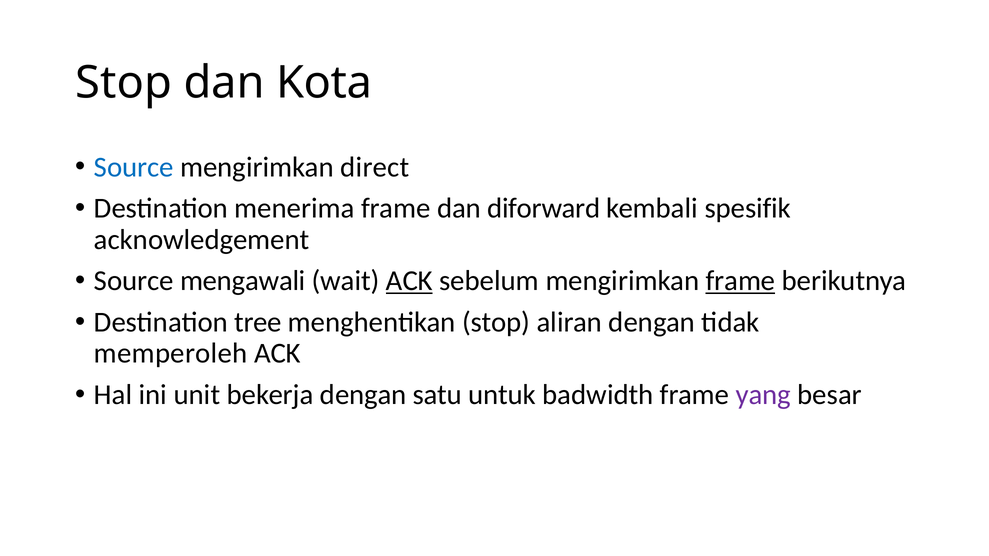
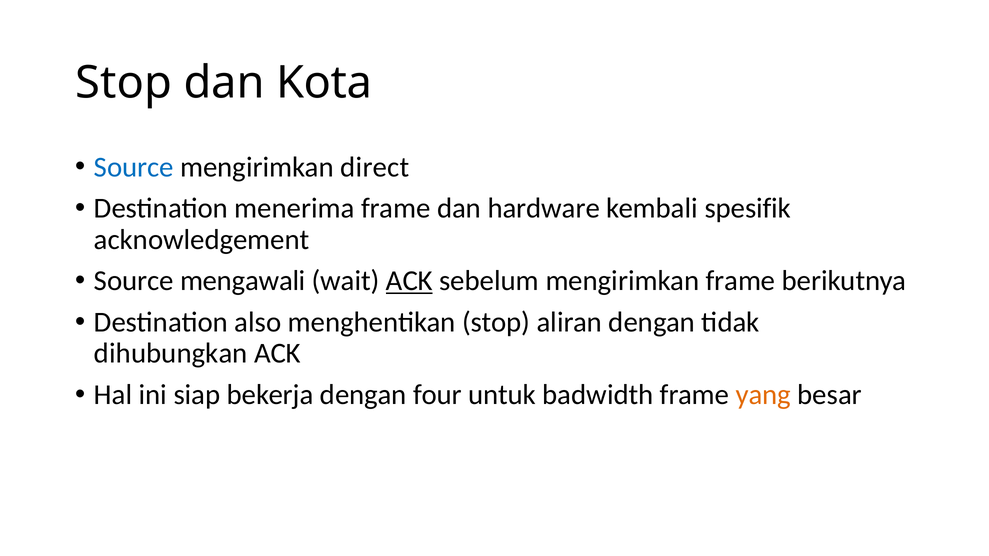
diforward: diforward -> hardware
frame at (741, 281) underline: present -> none
tree: tree -> also
memperoleh: memperoleh -> dihubungkan
unit: unit -> siap
satu: satu -> four
yang colour: purple -> orange
